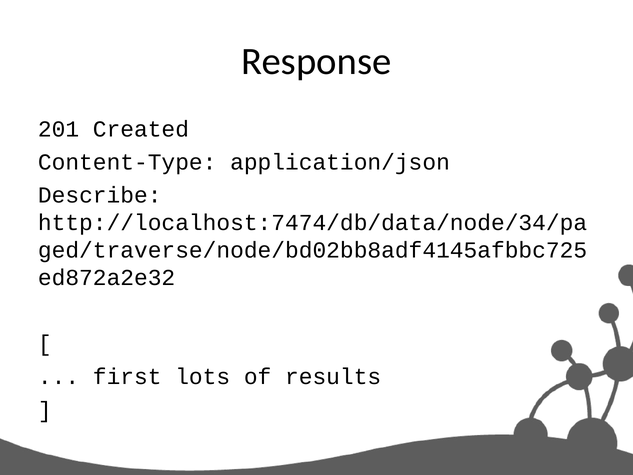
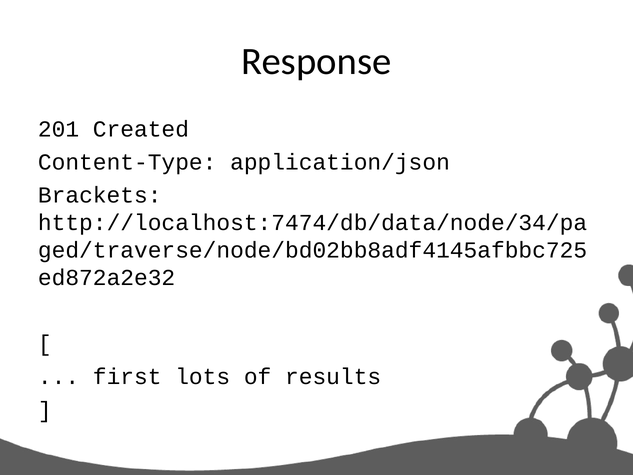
Describe: Describe -> Brackets
